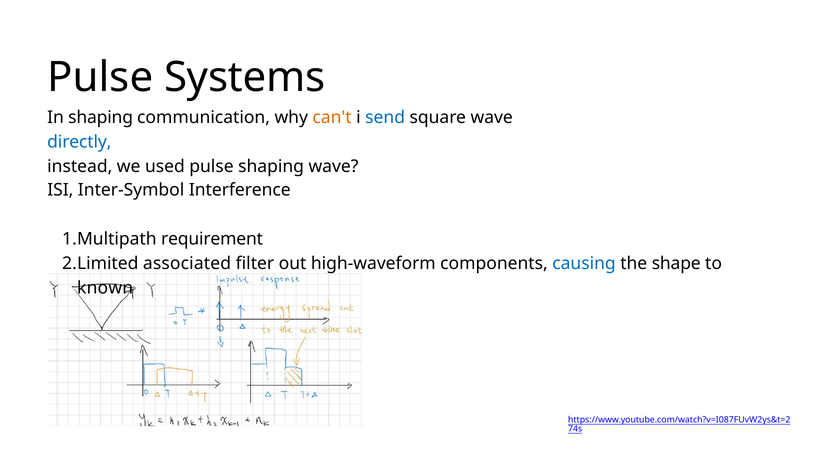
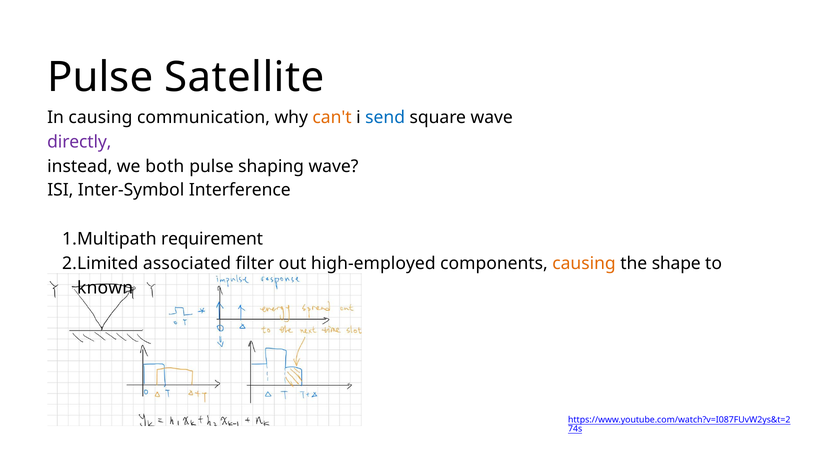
Systems: Systems -> Satellite
In shaping: shaping -> causing
directly colour: blue -> purple
used: used -> both
high-waveform: high-waveform -> high-employed
causing at (584, 263) colour: blue -> orange
